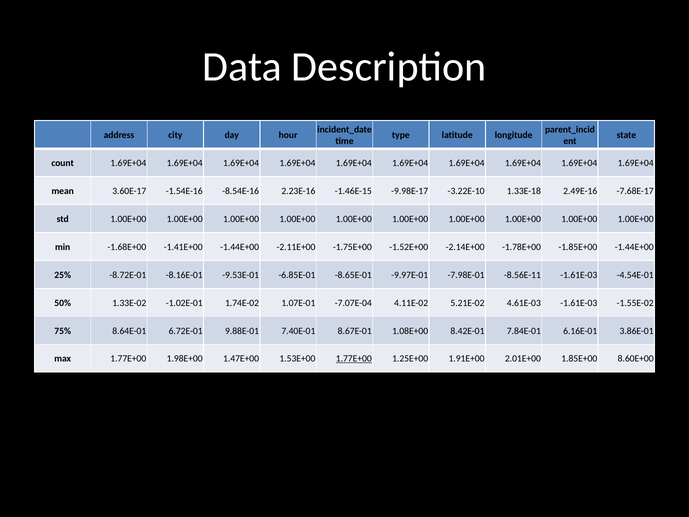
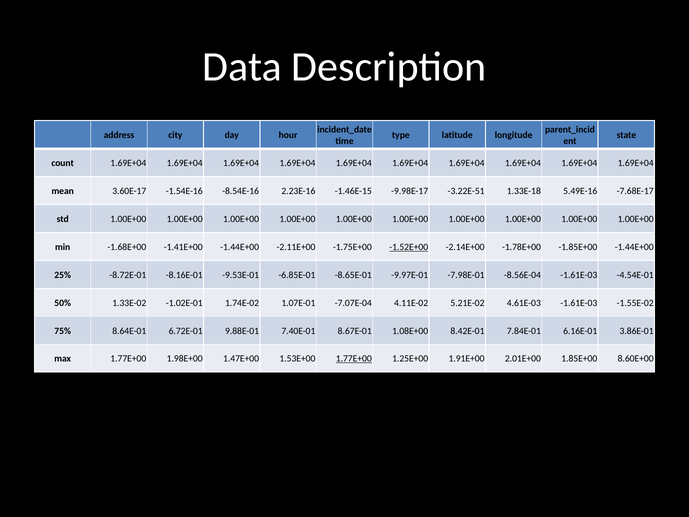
-3.22E-10: -3.22E-10 -> -3.22E-51
2.49E-16: 2.49E-16 -> 5.49E-16
-1.52E+00 underline: none -> present
-8.56E-11: -8.56E-11 -> -8.56E-04
